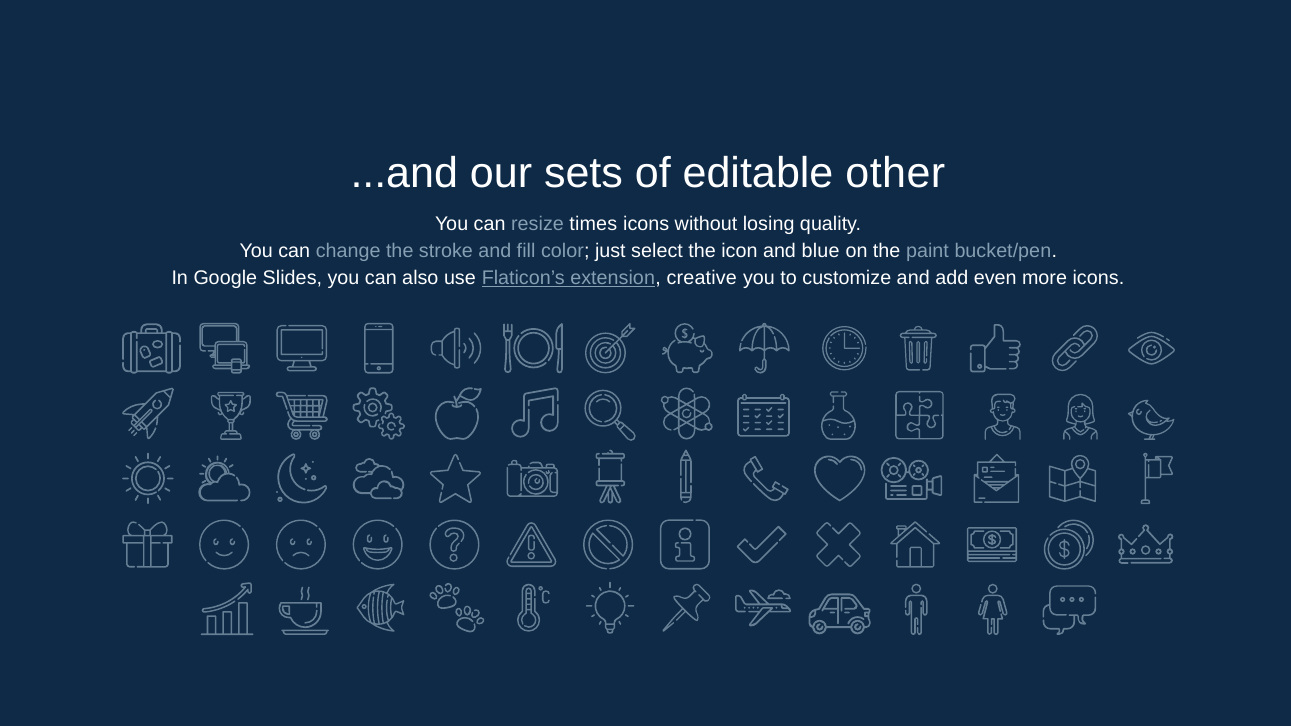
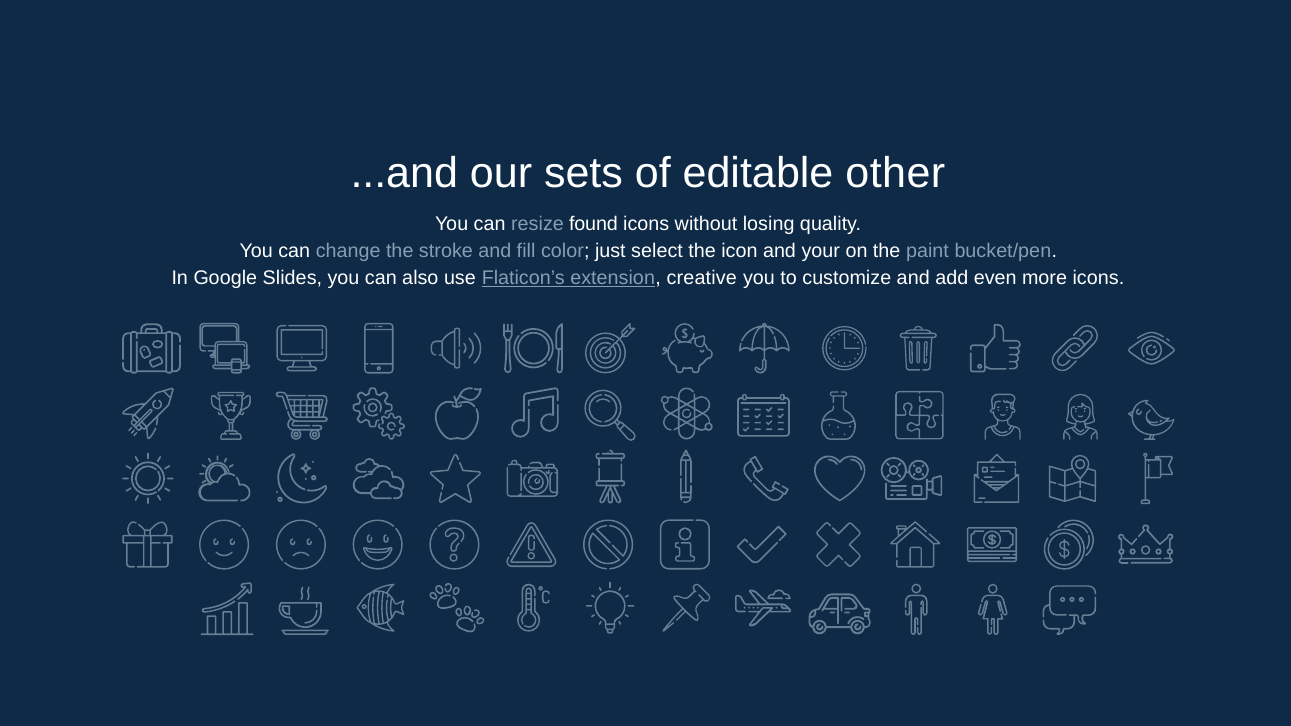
times: times -> found
blue: blue -> your
